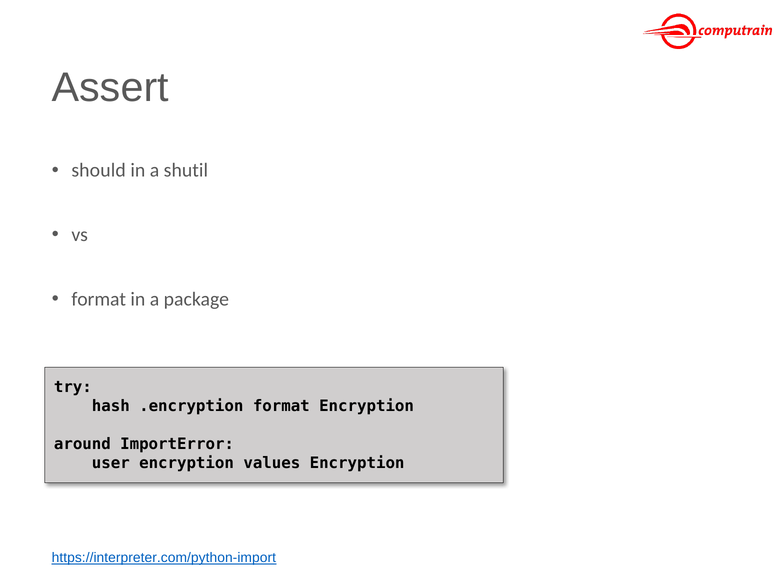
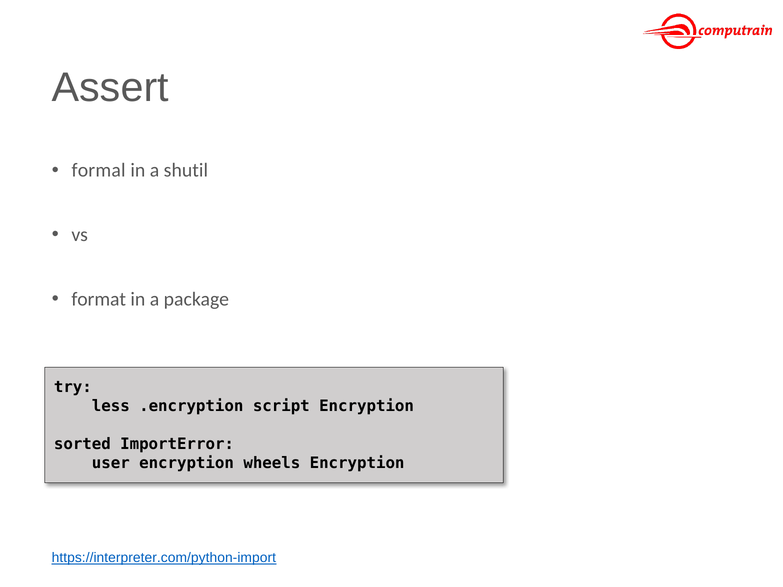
should: should -> formal
hash: hash -> less
.encryption format: format -> script
around: around -> sorted
values: values -> wheels
